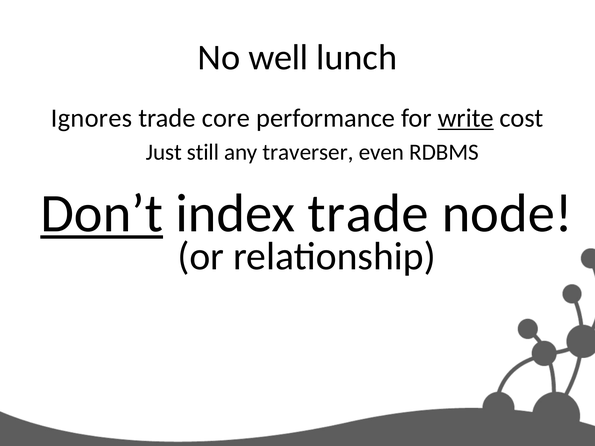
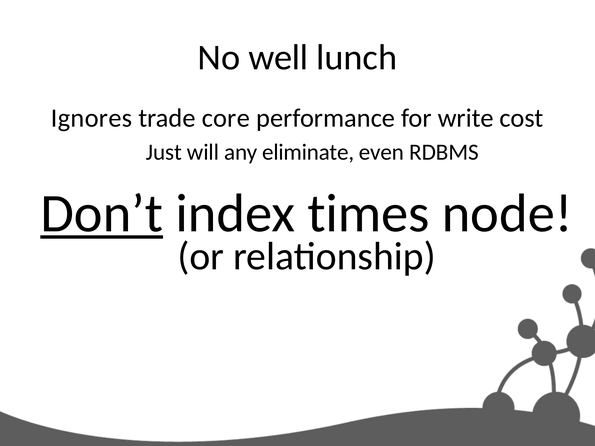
write underline: present -> none
still: still -> will
traverser: traverser -> eliminate
index trade: trade -> times
